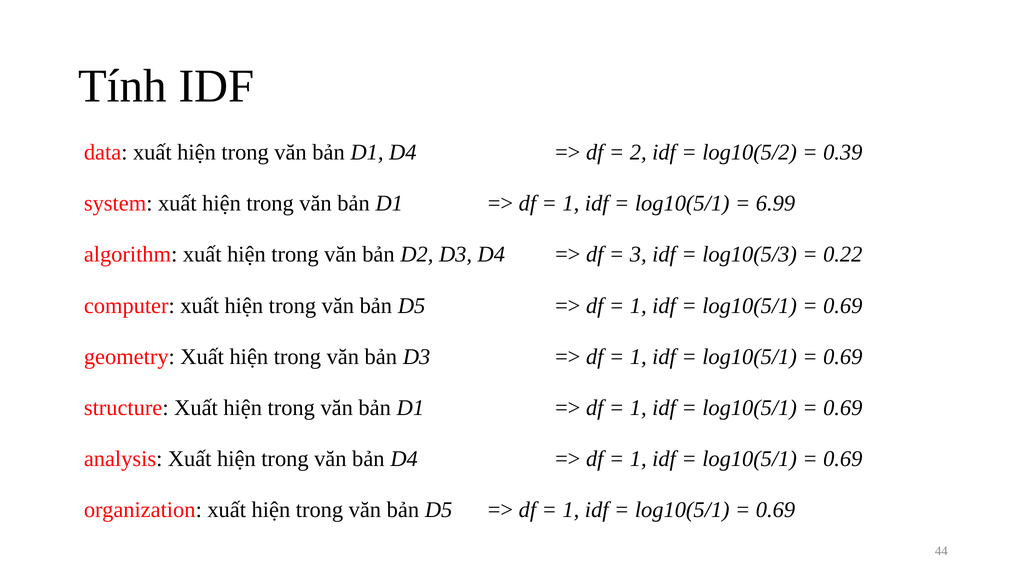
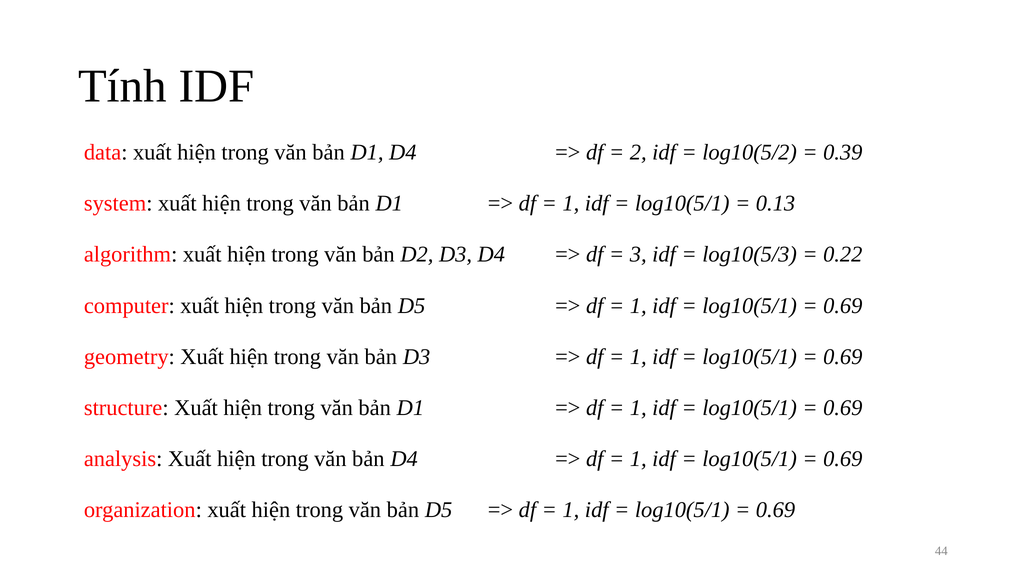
6.99: 6.99 -> 0.13
